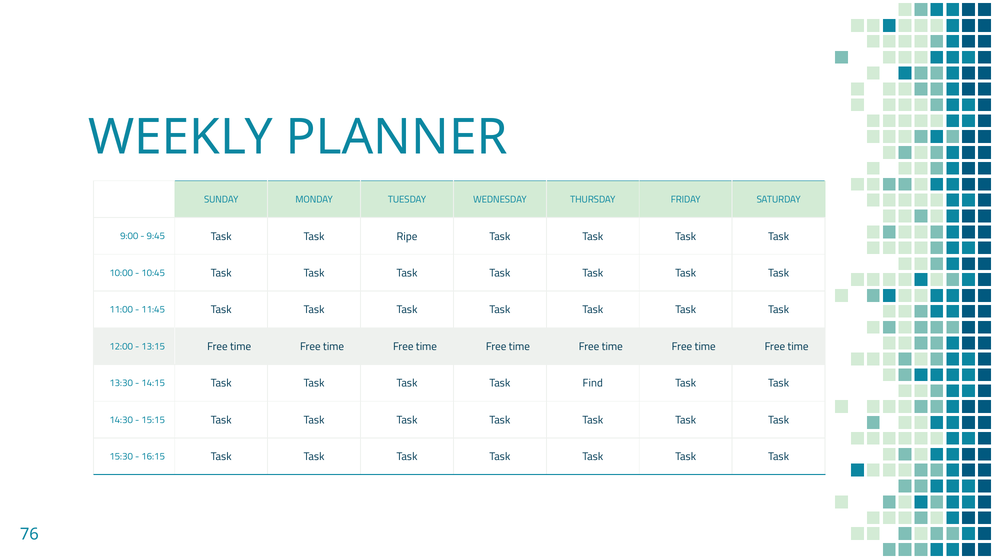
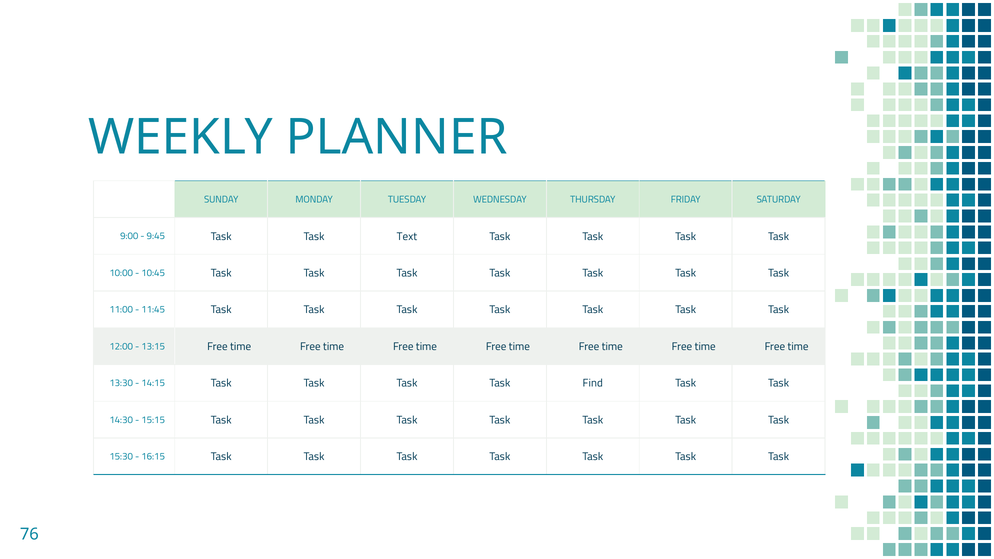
Ripe: Ripe -> Text
